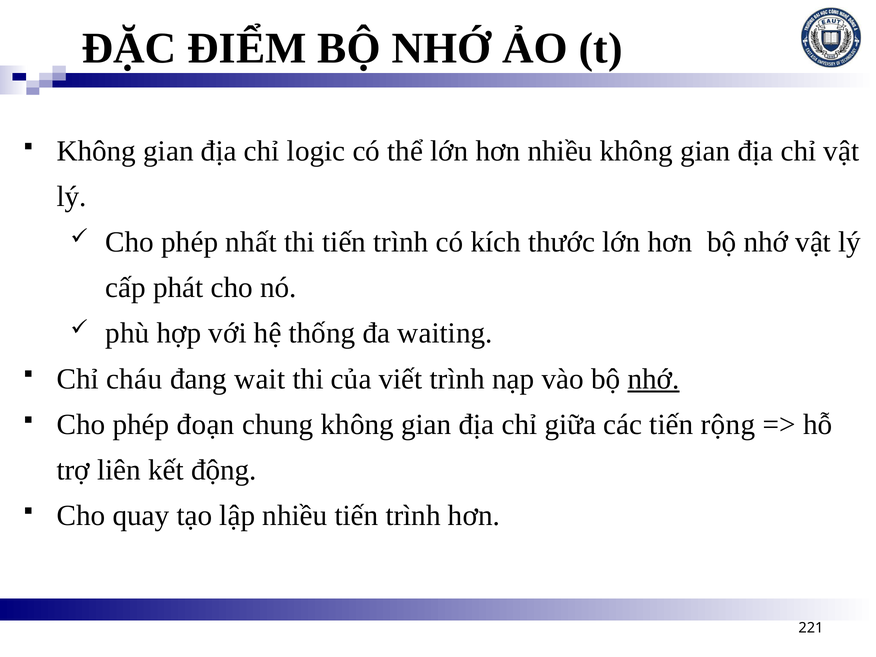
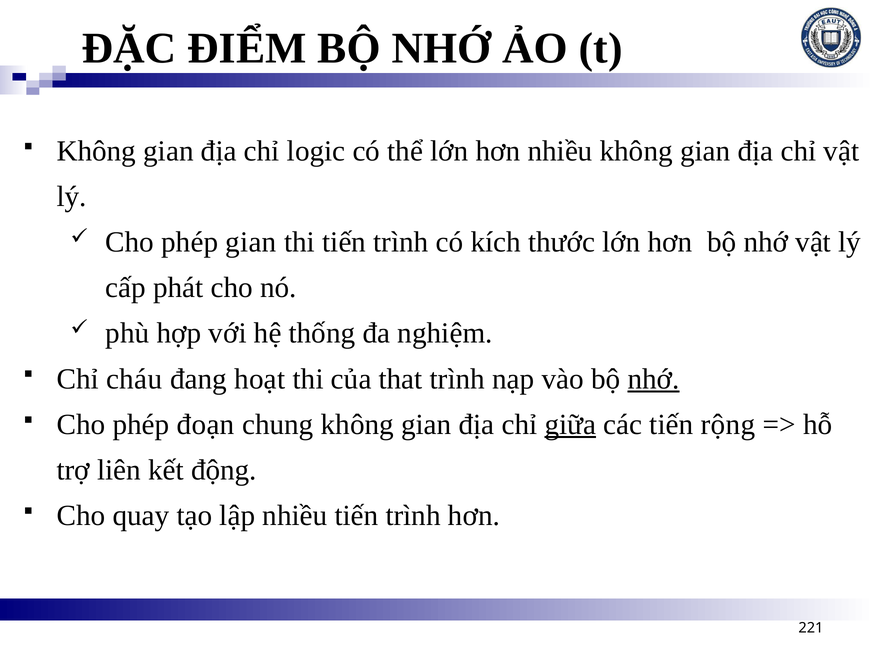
phép nhất: nhất -> gian
waiting: waiting -> nghiệm
wait: wait -> hoạt
viết: viết -> that
giữa underline: none -> present
